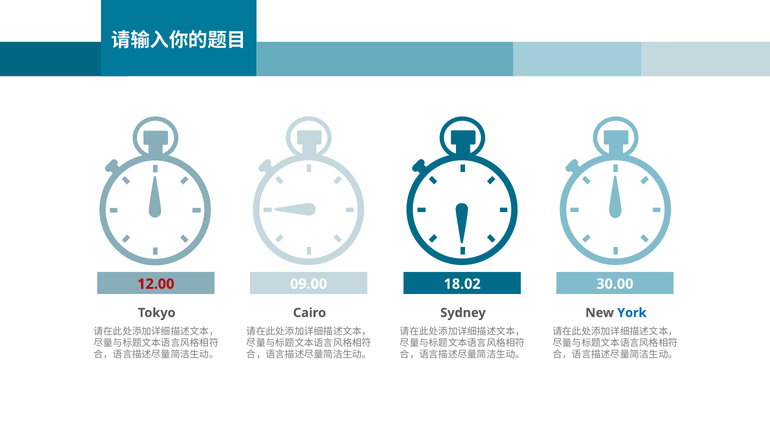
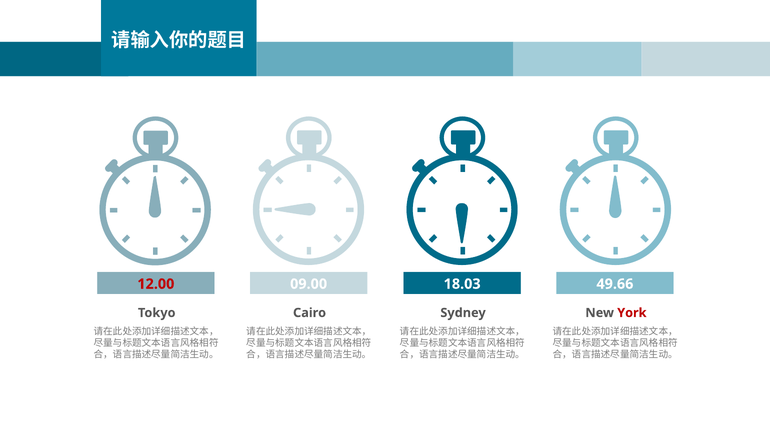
18.02: 18.02 -> 18.03
30.00: 30.00 -> 49.66
York colour: blue -> red
